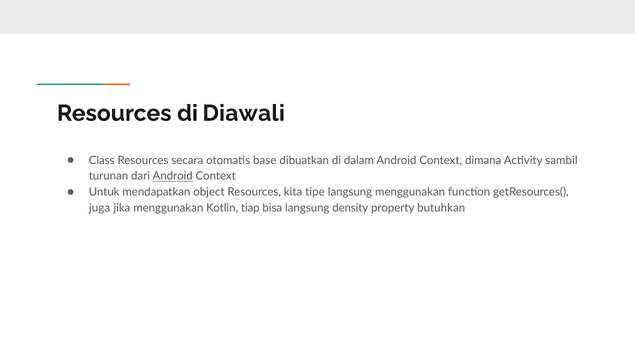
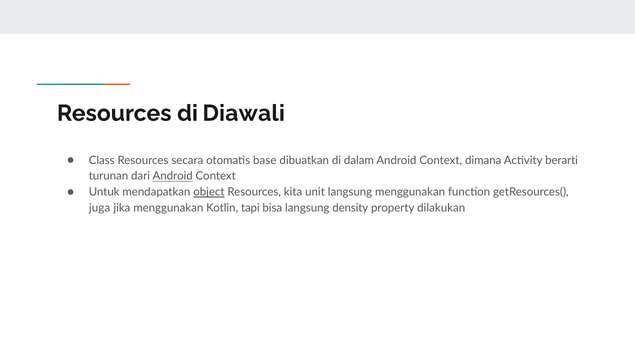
sambil: sambil -> berarti
object underline: none -> present
tipe: tipe -> unit
tiap: tiap -> tapi
butuhkan: butuhkan -> dilakukan
